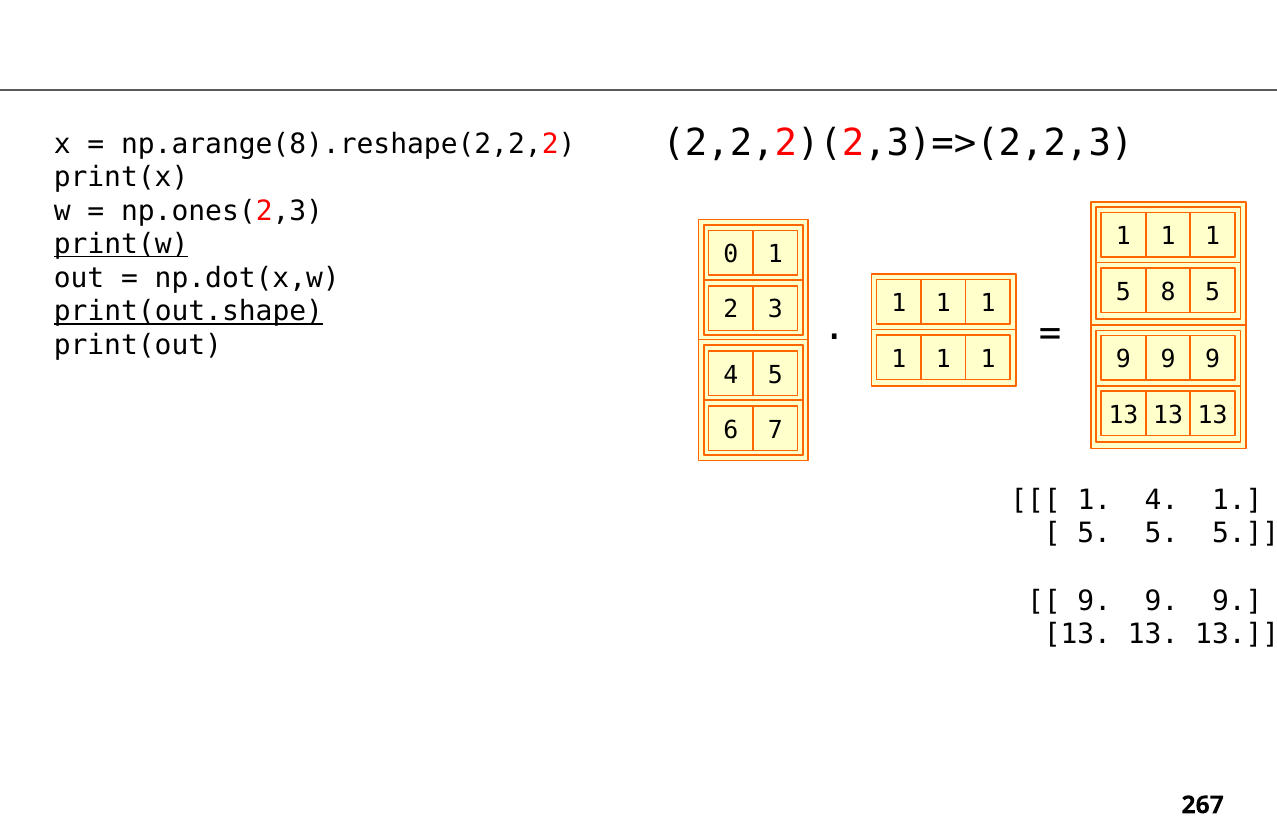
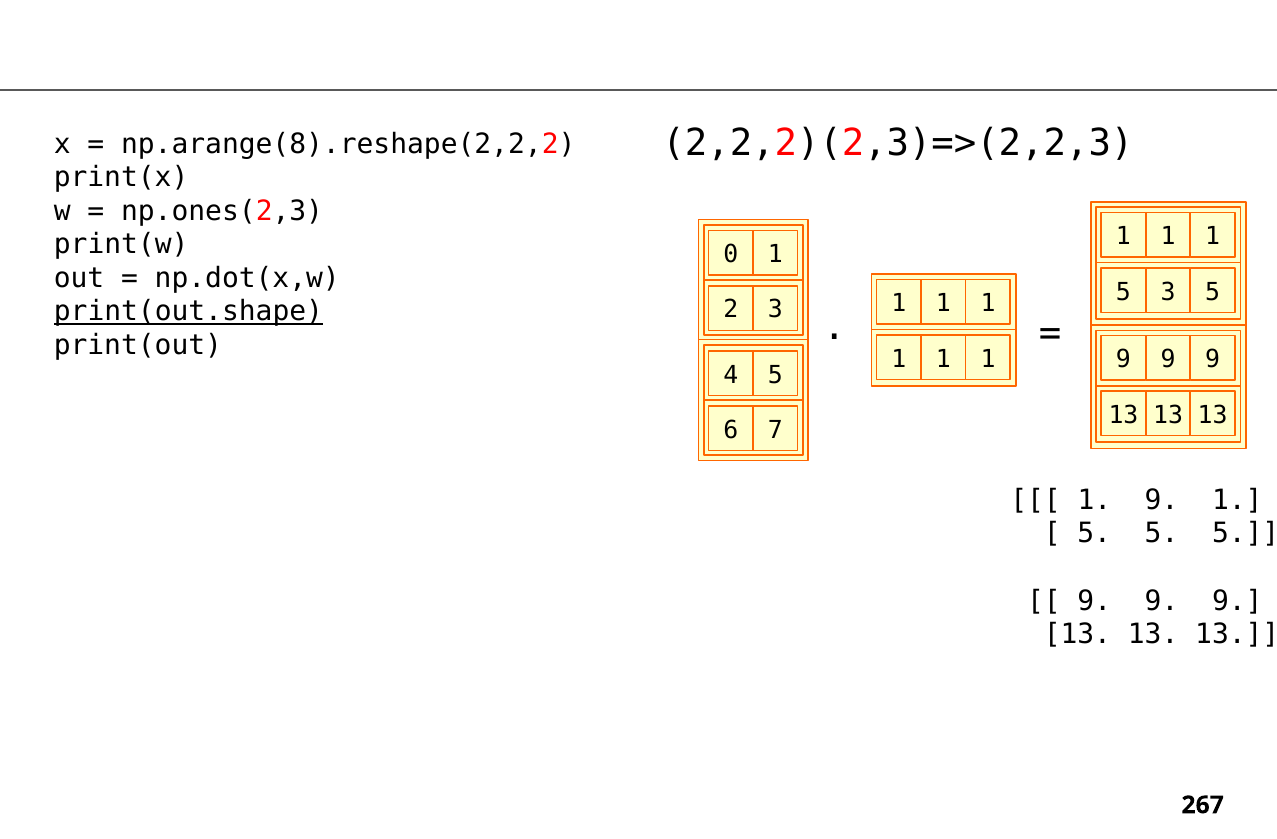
print(w underline: present -> none
5 8: 8 -> 3
1 4: 4 -> 9
